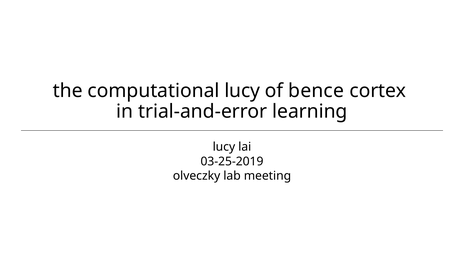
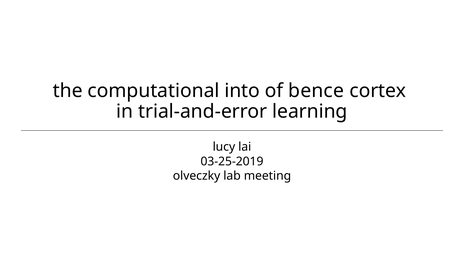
computational lucy: lucy -> into
